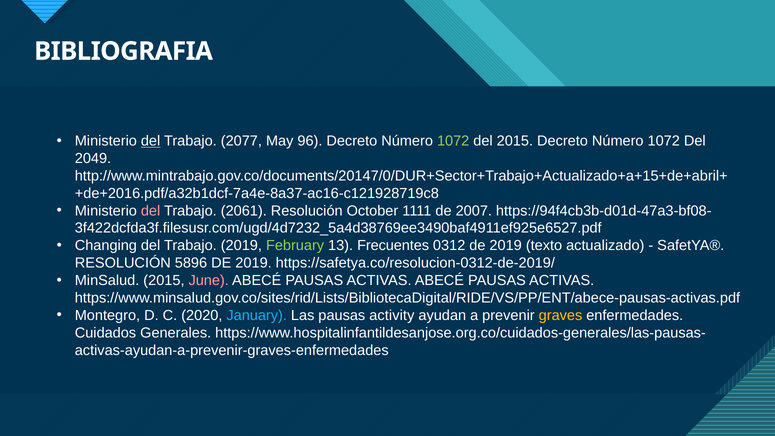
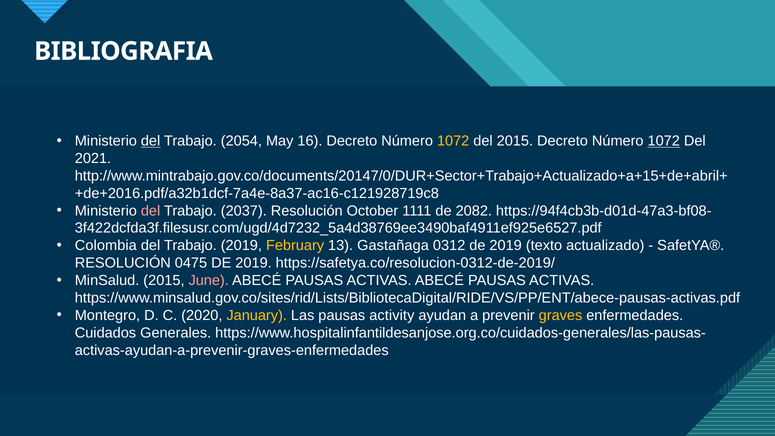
2077: 2077 -> 2054
96: 96 -> 16
1072 at (453, 141) colour: light green -> yellow
1072 at (664, 141) underline: none -> present
2049: 2049 -> 2021
2061: 2061 -> 2037
2007: 2007 -> 2082
Changing: Changing -> Colombia
February colour: light green -> yellow
Frecuentes: Frecuentes -> Gastañaga
5896: 5896 -> 0475
January colour: light blue -> yellow
